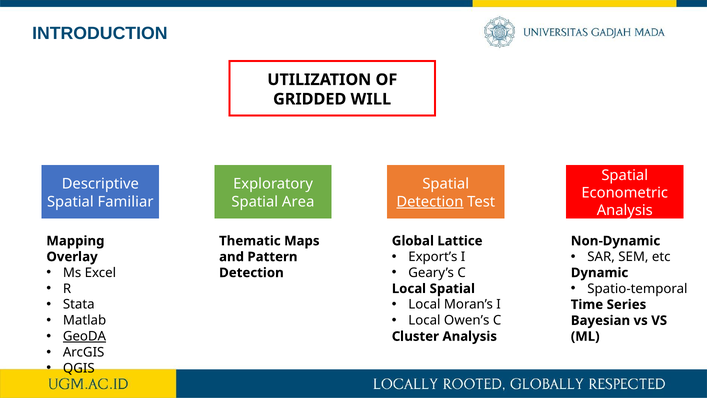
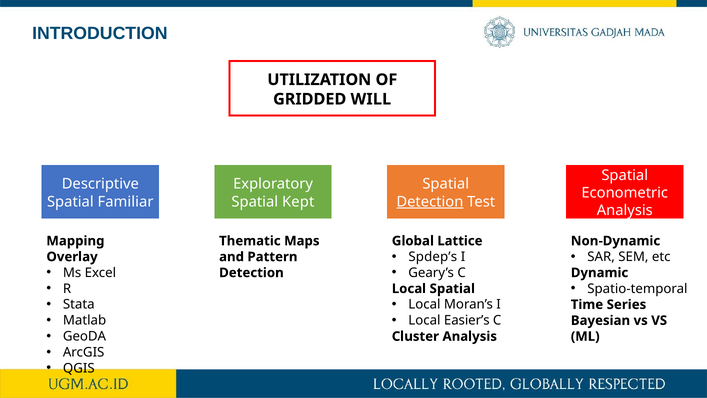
Area: Area -> Kept
Export’s: Export’s -> Spdep’s
Owen’s: Owen’s -> Easier’s
GeoDA underline: present -> none
